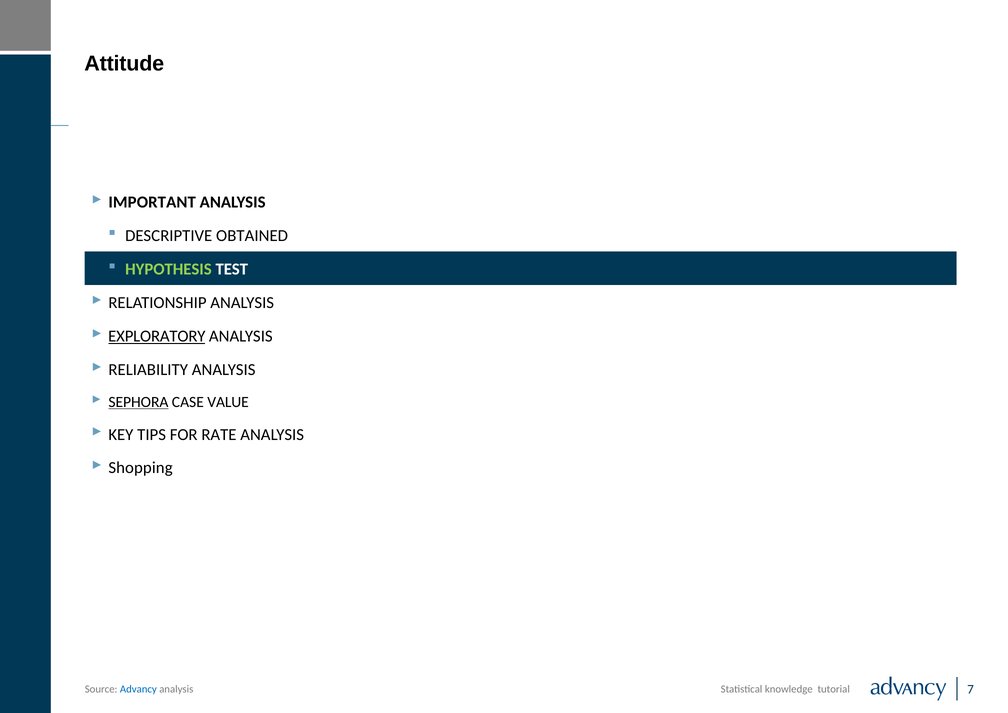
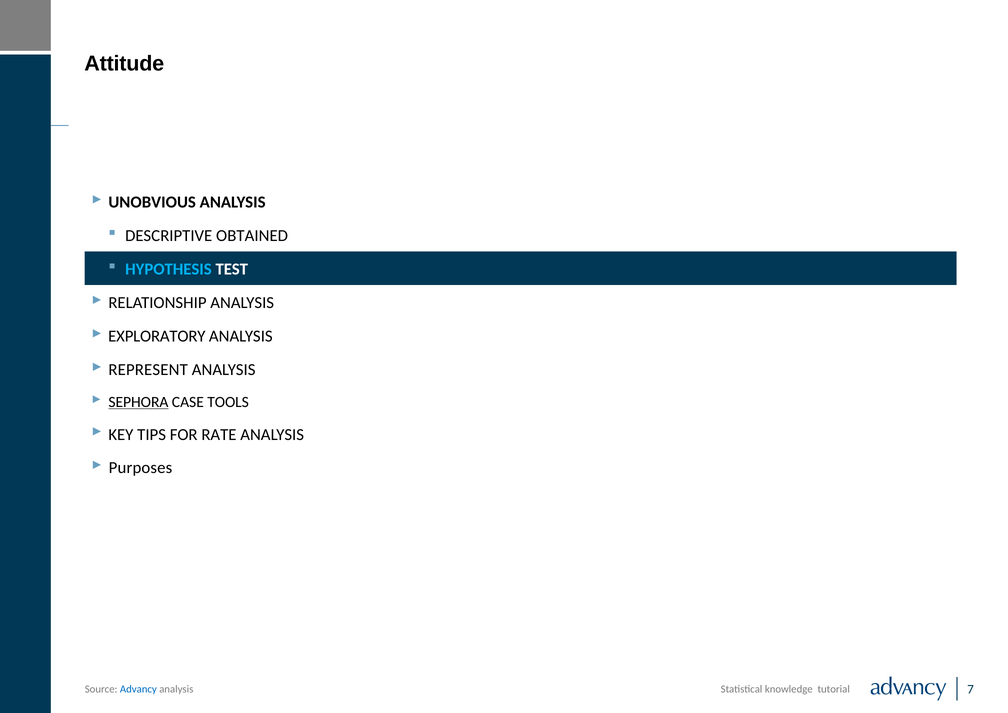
IMPORTANT: IMPORTANT -> UNOBVIOUS
HYPOTHESIS colour: light green -> light blue
EXPLORATORY underline: present -> none
RELIABILITY: RELIABILITY -> REPRESENT
VALUE: VALUE -> TOOLS
Shopping: Shopping -> Purposes
